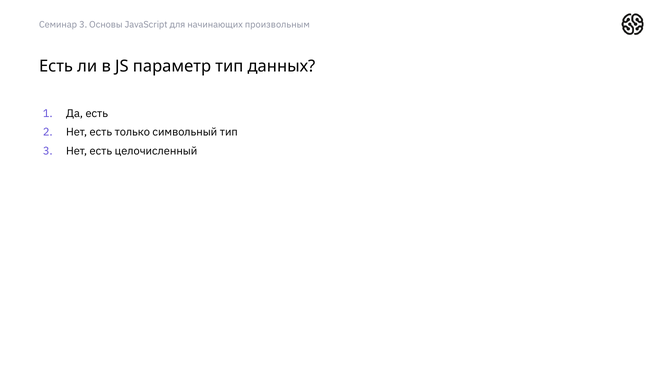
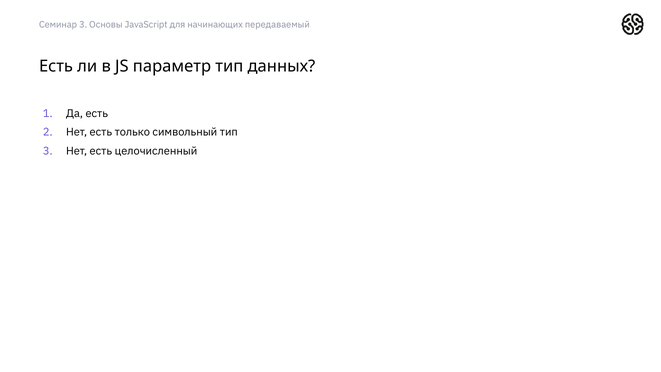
произвольным: произвольным -> передаваемый
